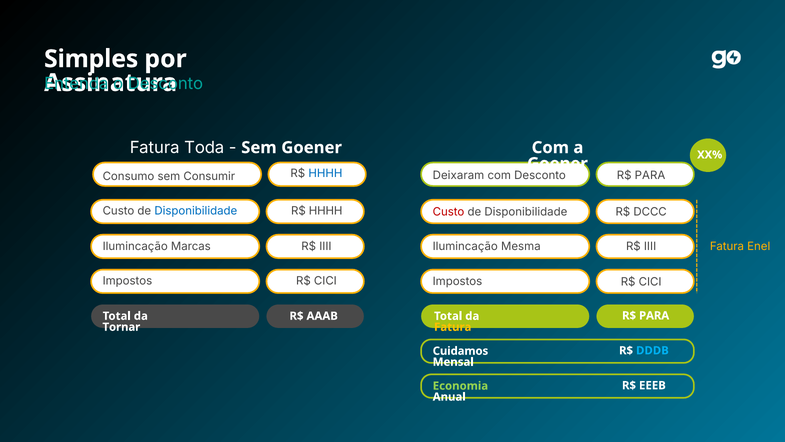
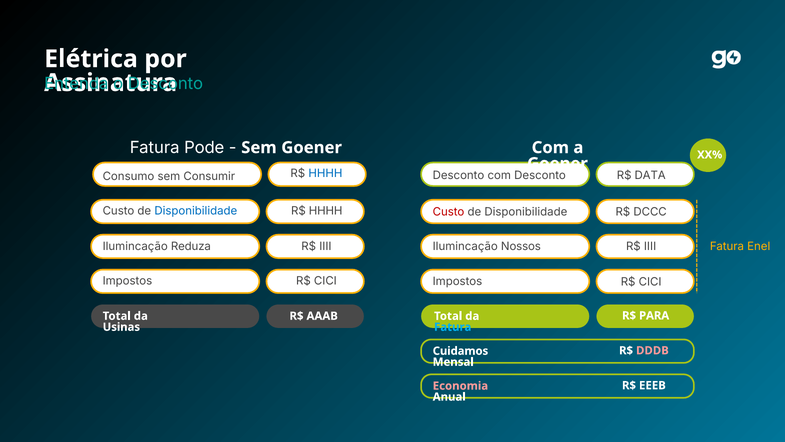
Simples: Simples -> Elétrica
Toda: Toda -> Pode
Deixaram at (458, 175): Deixaram -> Desconto
PARA at (650, 175): PARA -> DATA
Marcas: Marcas -> Reduza
Mesma: Mesma -> Nossos
Tornar: Tornar -> Usinas
Fatura at (453, 327) colour: yellow -> light blue
DDDB colour: light blue -> pink
Economia colour: light green -> pink
